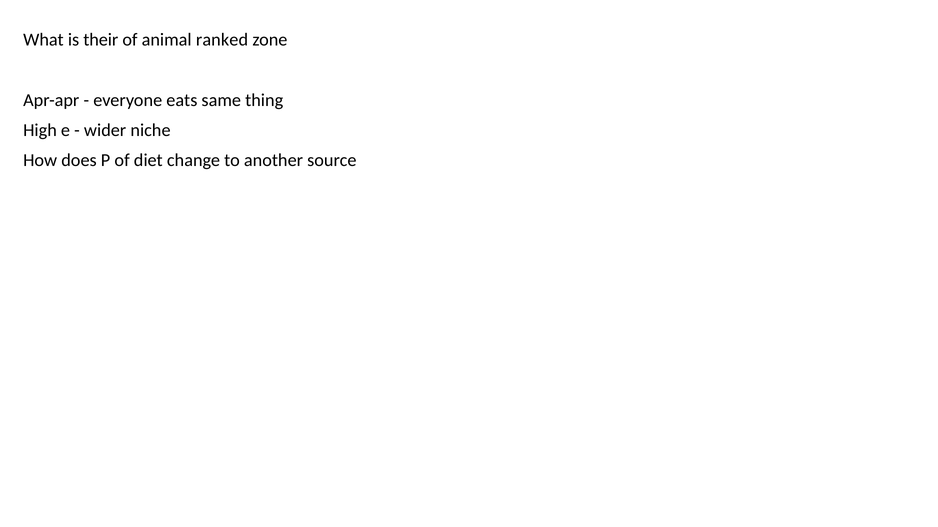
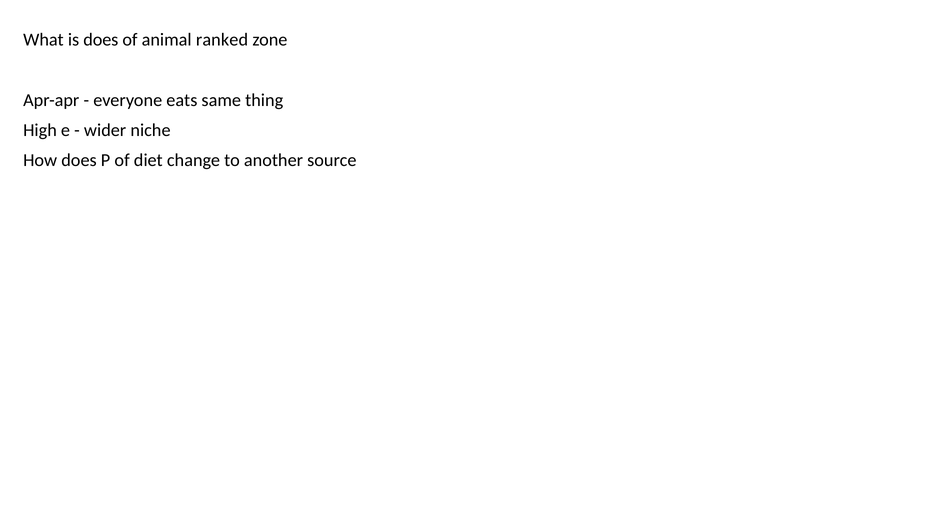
is their: their -> does
